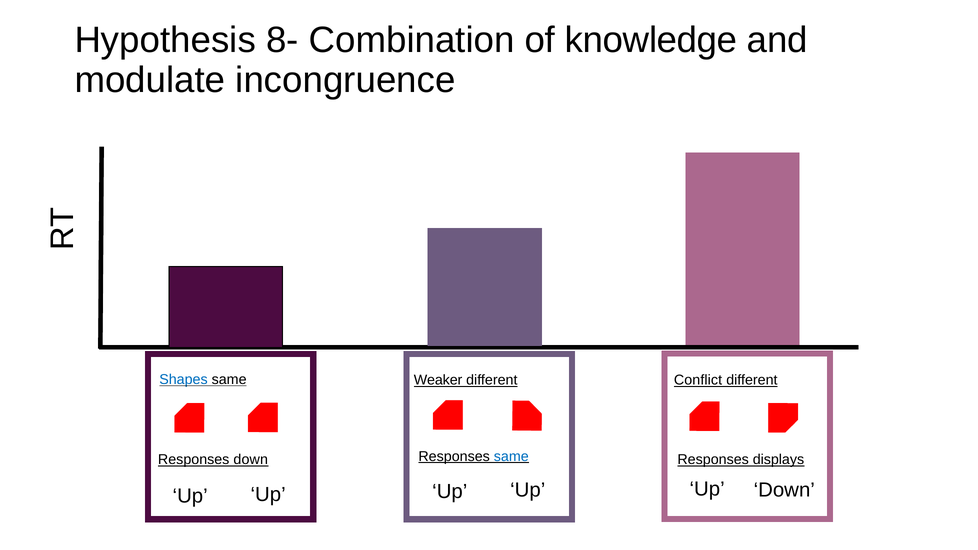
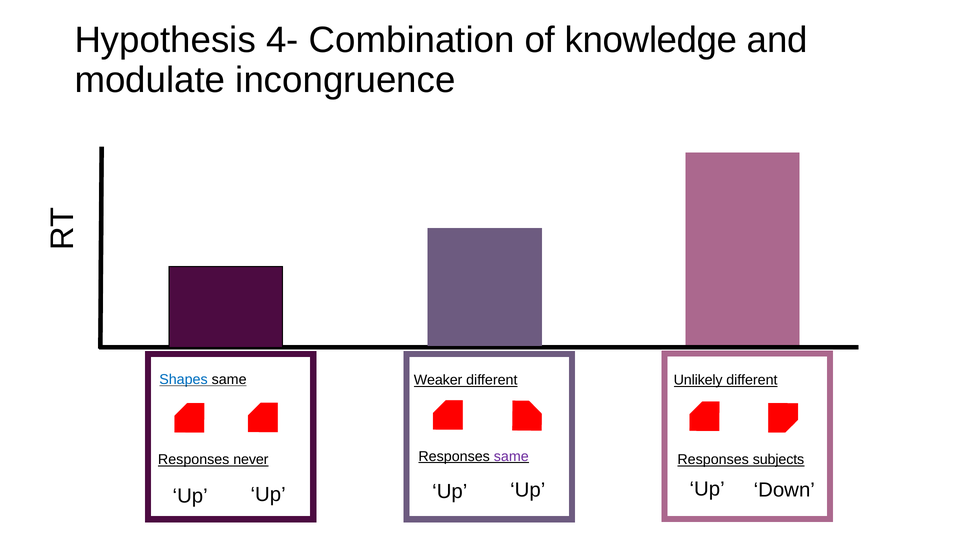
8-: 8- -> 4-
Conflict: Conflict -> Unlikely
same at (511, 456) colour: blue -> purple
Responses down: down -> never
displays: displays -> subjects
